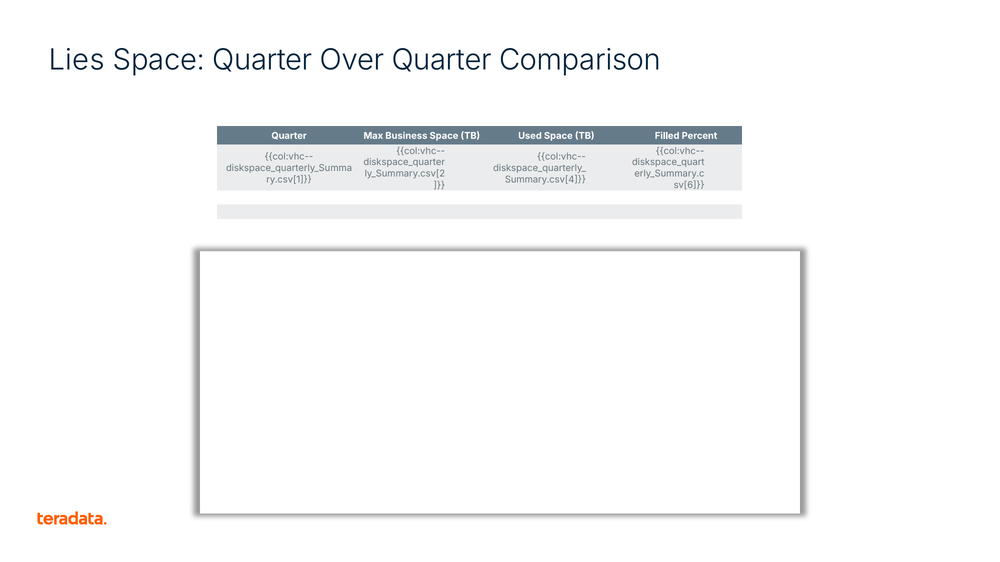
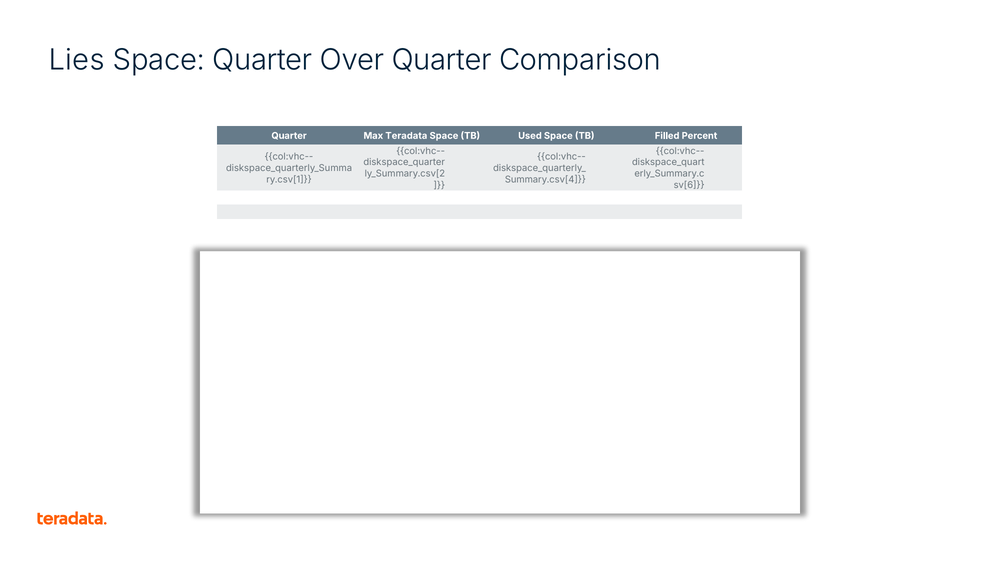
Business: Business -> Teradata
